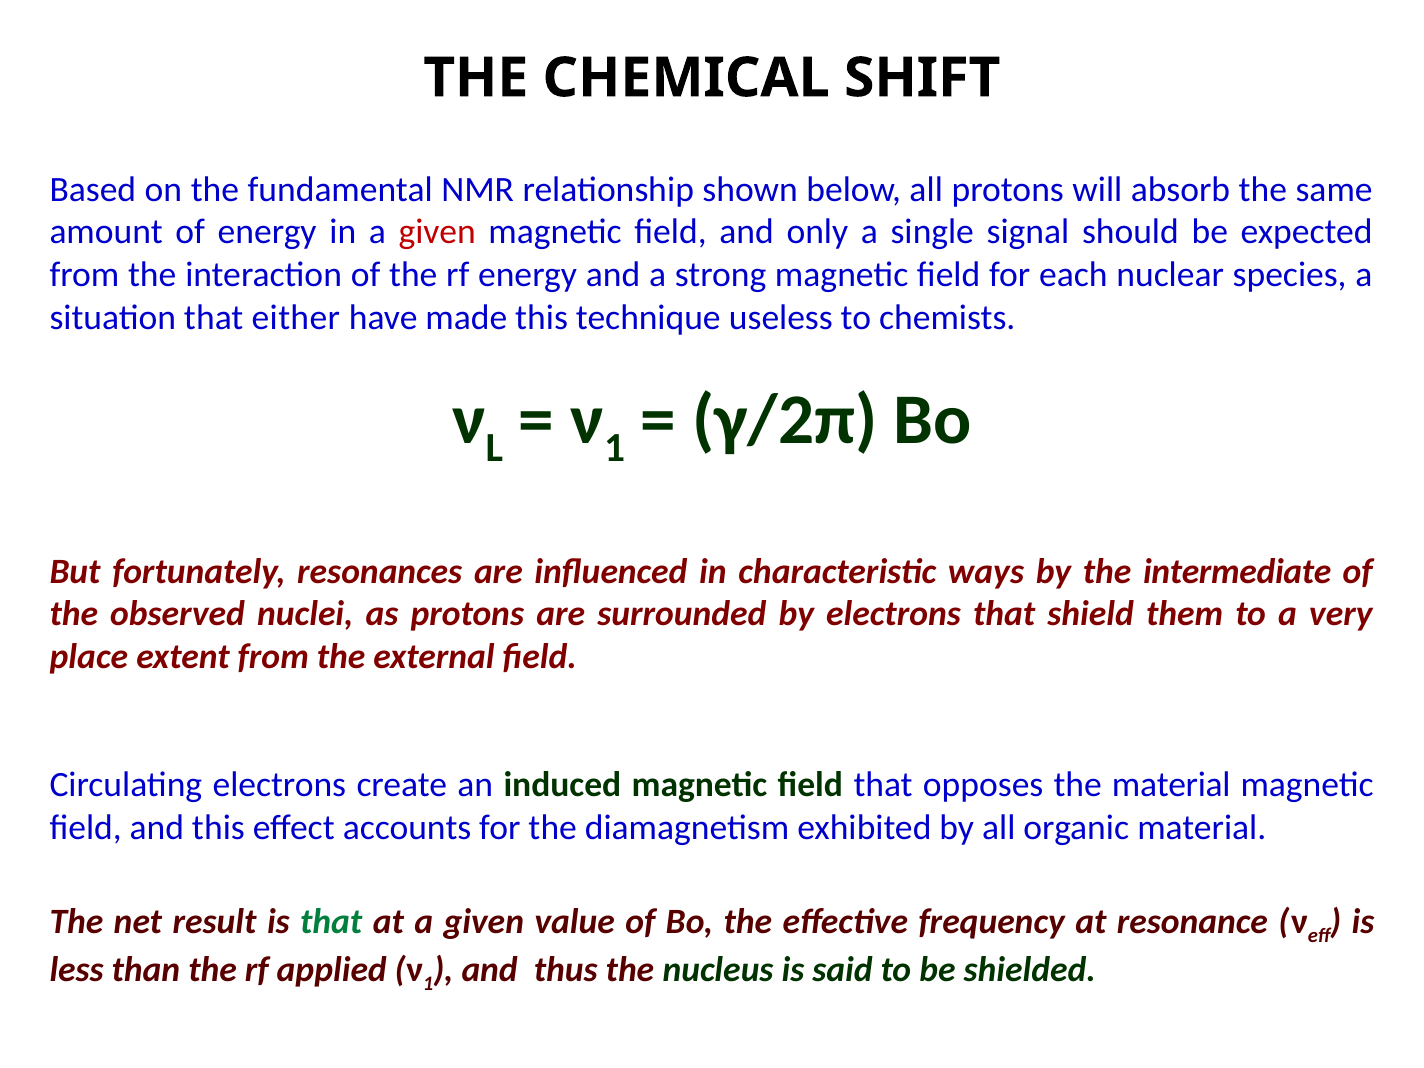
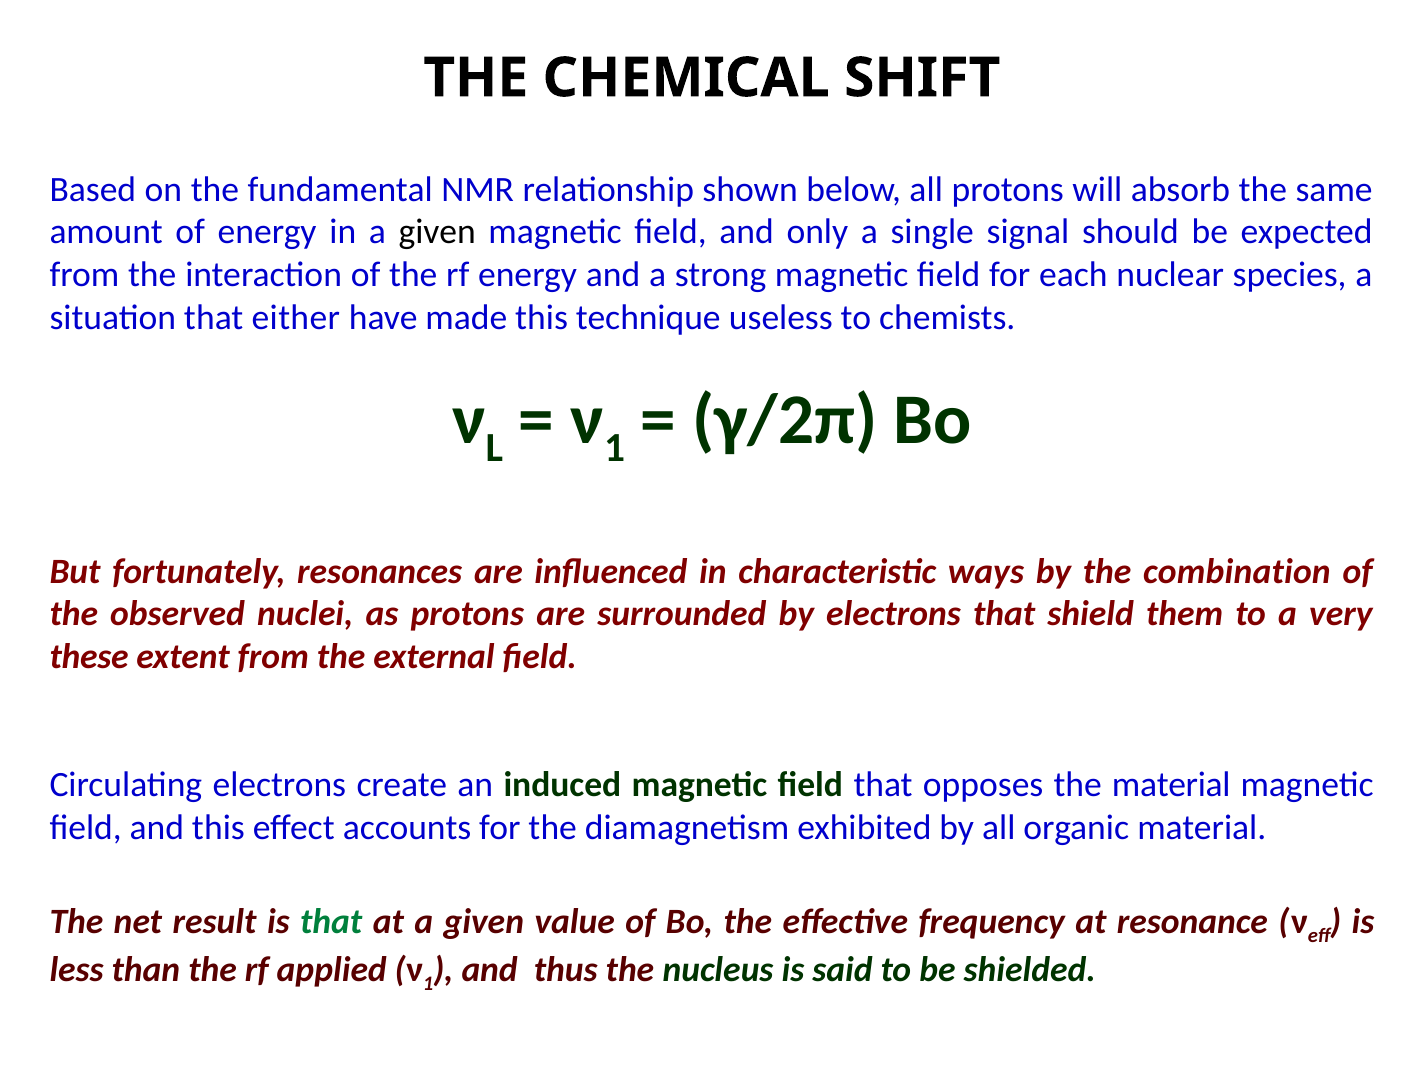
given at (437, 232) colour: red -> black
intermediate: intermediate -> combination
place: place -> these
